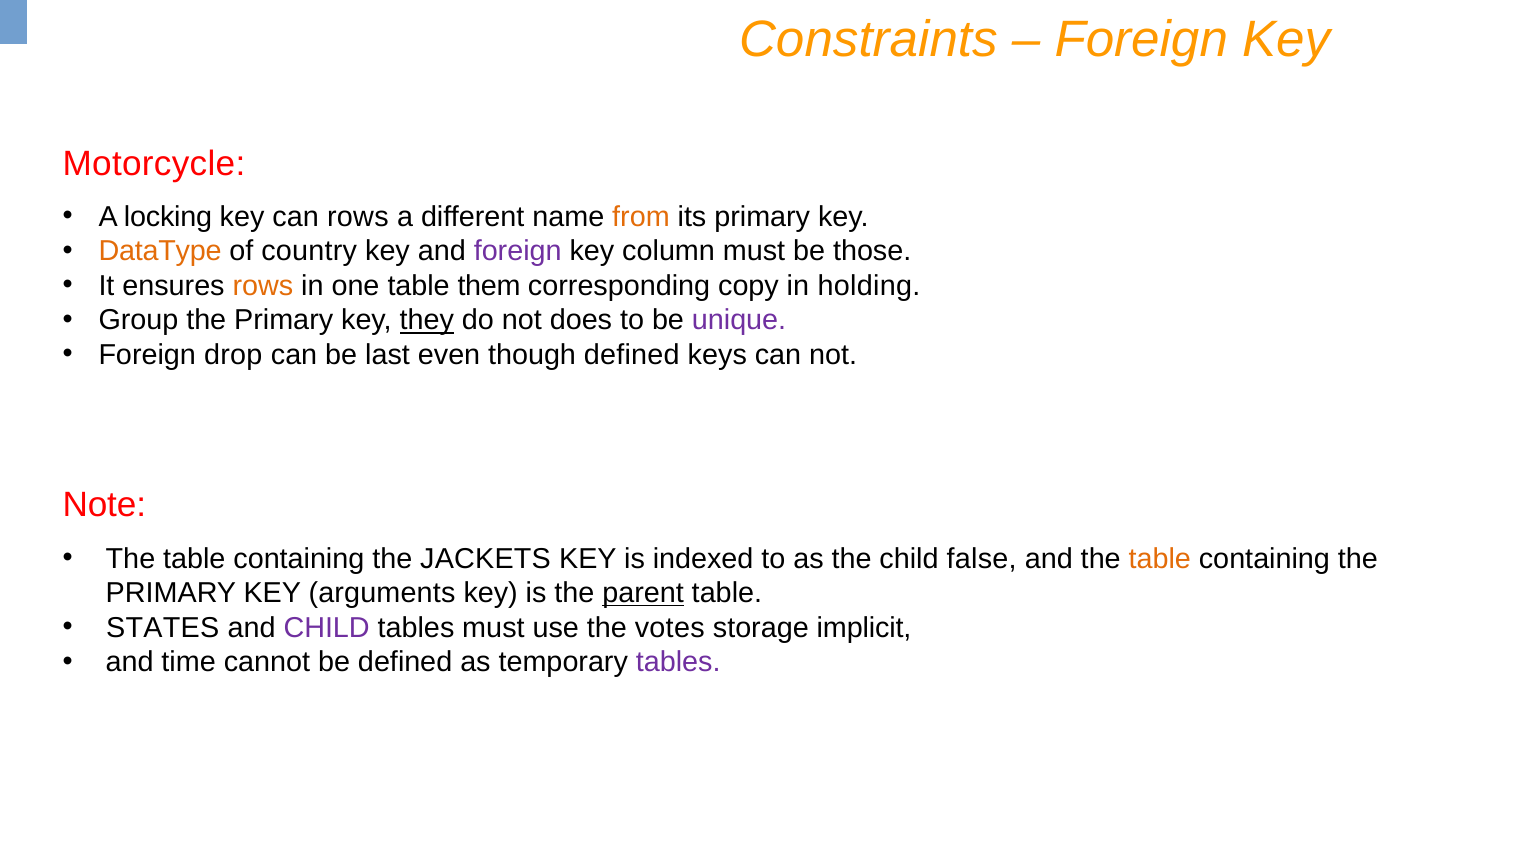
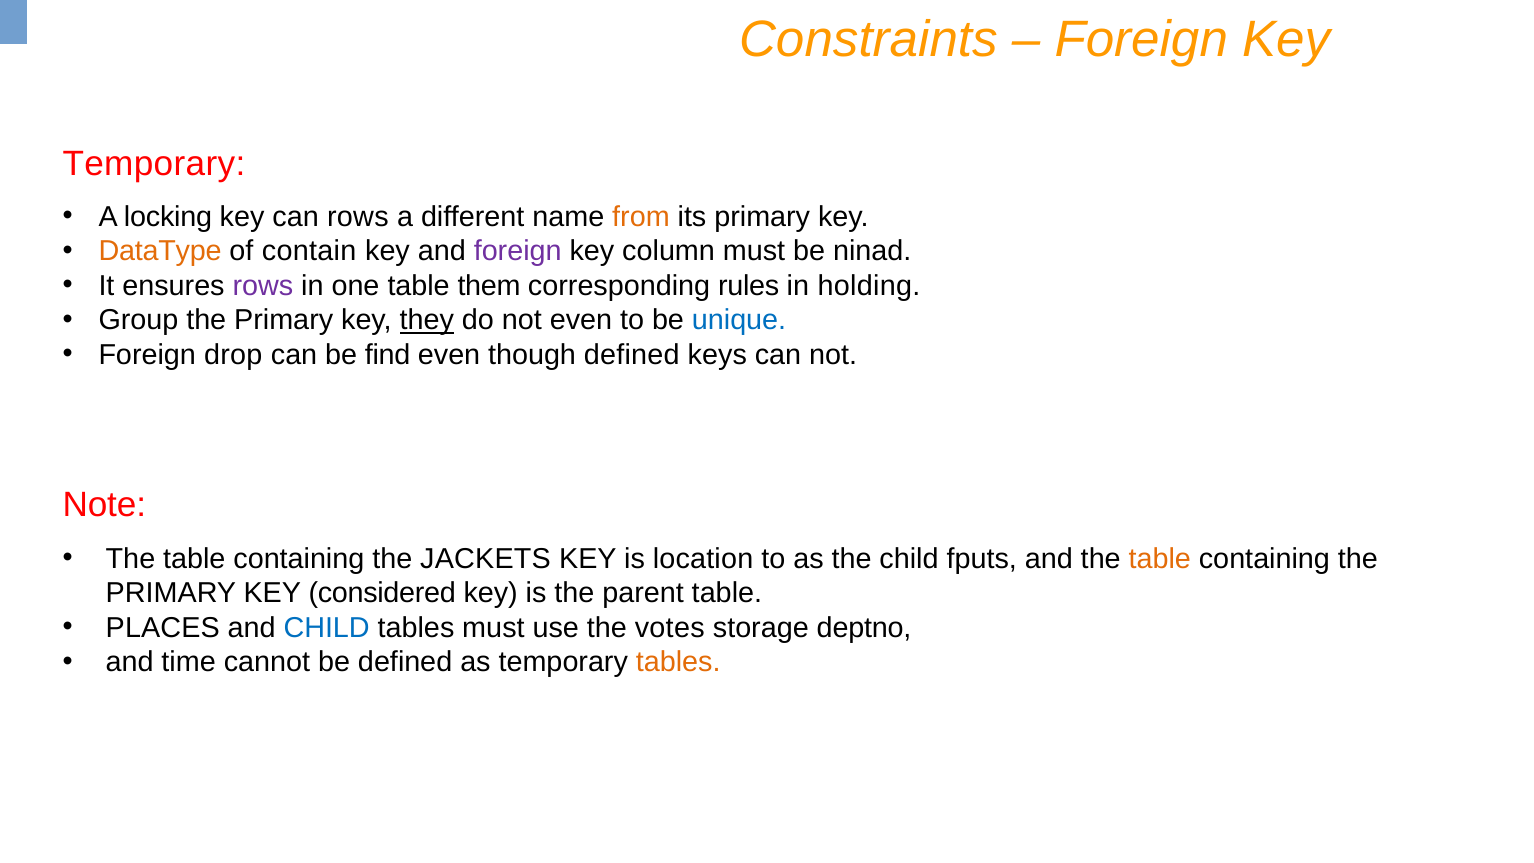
Motorcycle at (154, 164): Motorcycle -> Temporary
country: country -> contain
those: those -> ninad
rows at (263, 286) colour: orange -> purple
copy: copy -> rules
not does: does -> even
unique colour: purple -> blue
last: last -> find
indexed: indexed -> location
false: false -> fputs
arguments: arguments -> considered
parent underline: present -> none
STATES: STATES -> PLACES
CHILD at (327, 628) colour: purple -> blue
implicit: implicit -> deptno
tables at (678, 662) colour: purple -> orange
